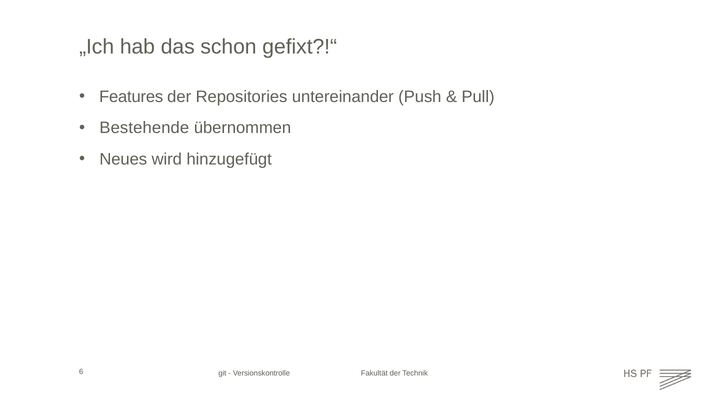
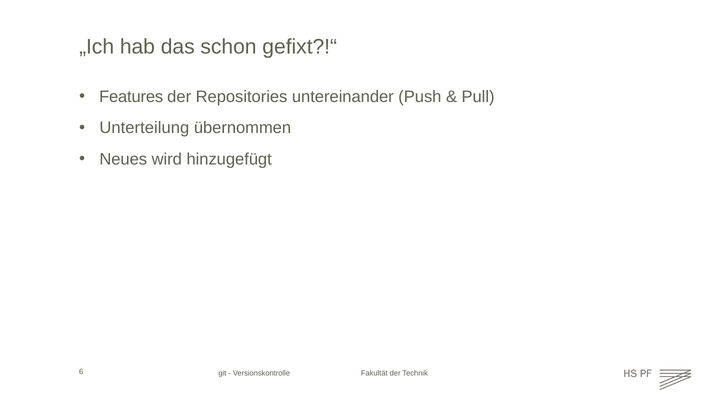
Bestehende: Bestehende -> Unterteilung
